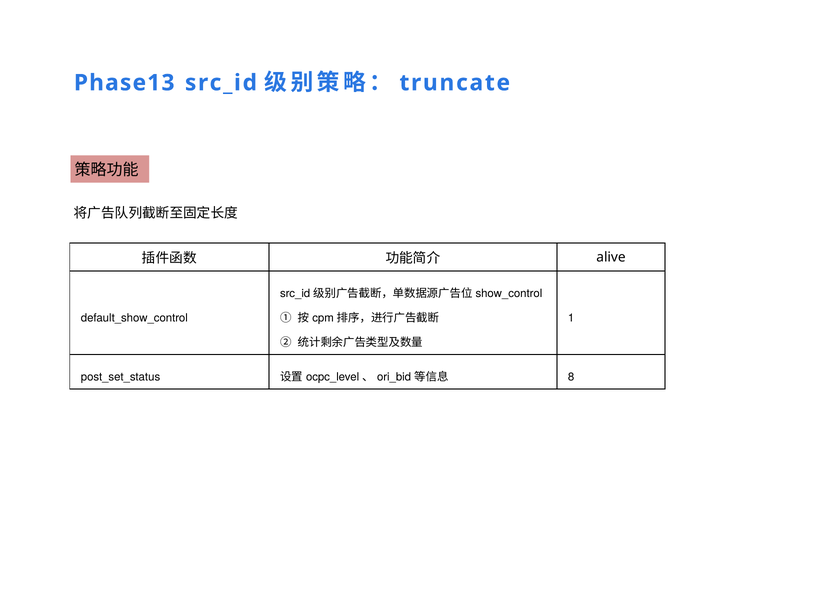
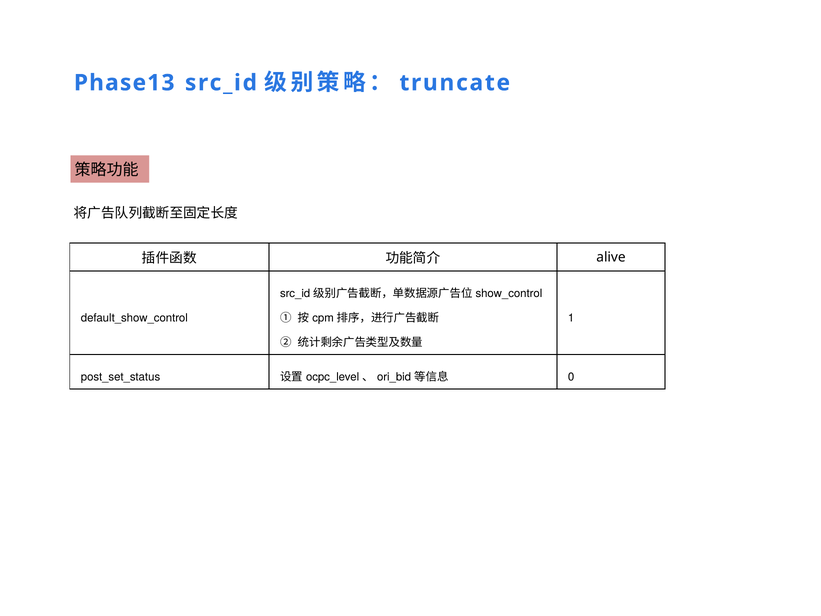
8: 8 -> 0
